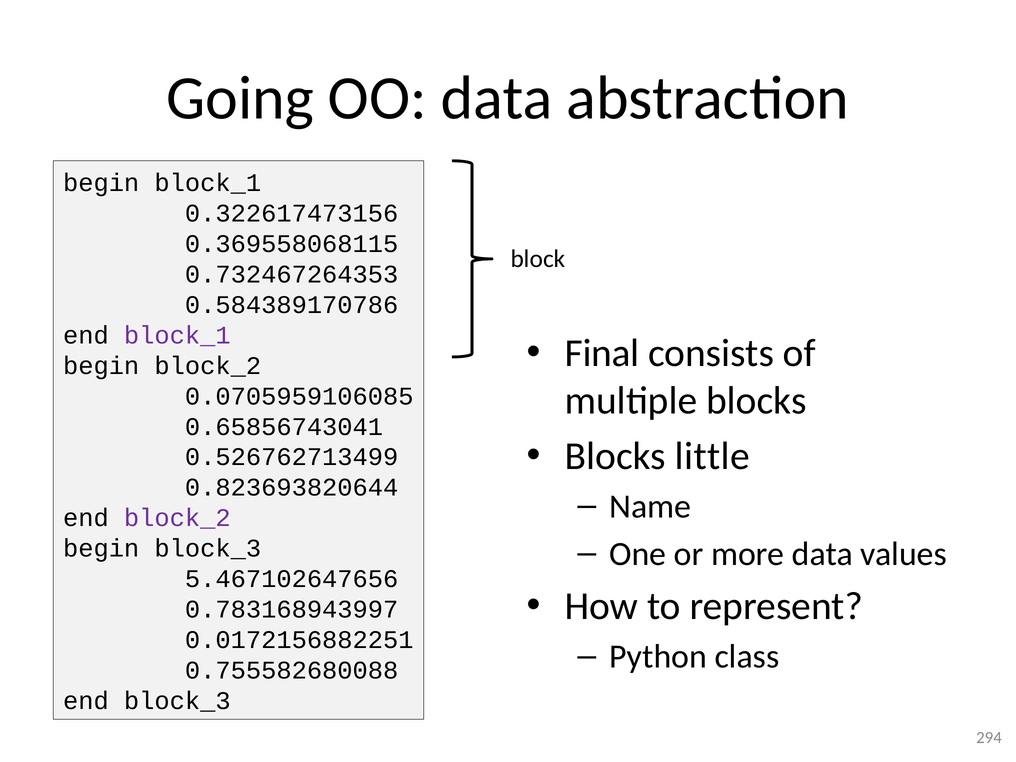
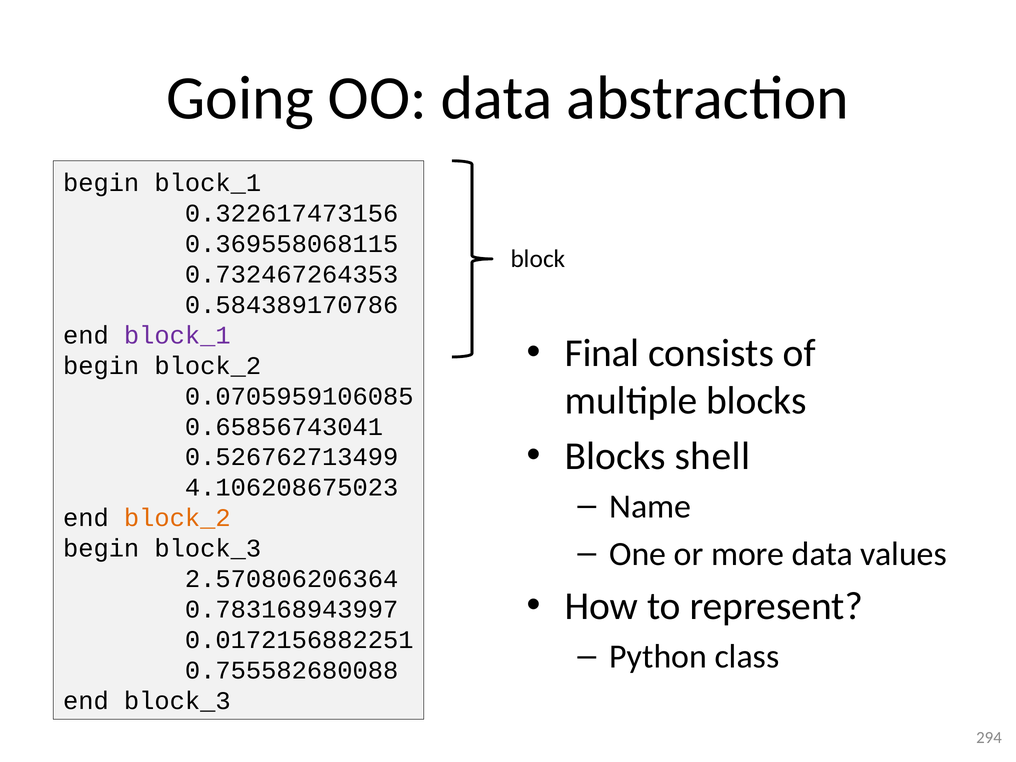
little: little -> shell
0.823693820644: 0.823693820644 -> 4.106208675023
block_2 at (177, 518) colour: purple -> orange
5.467102647656: 5.467102647656 -> 2.570806206364
